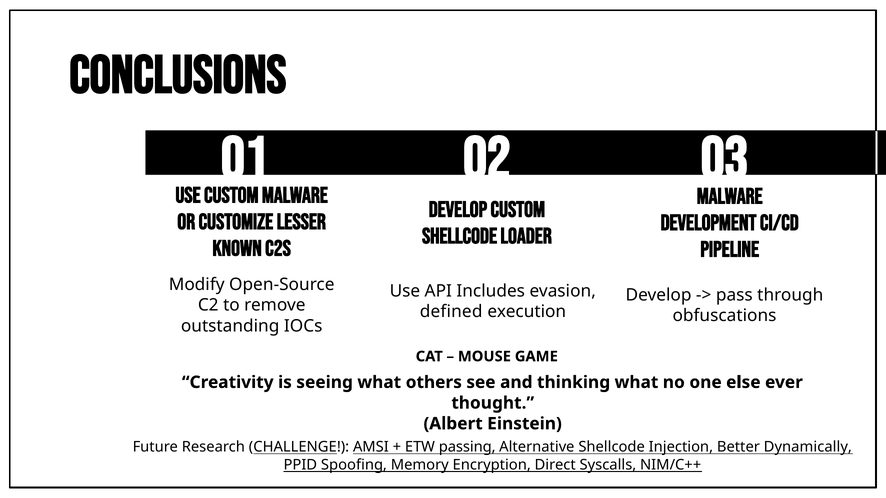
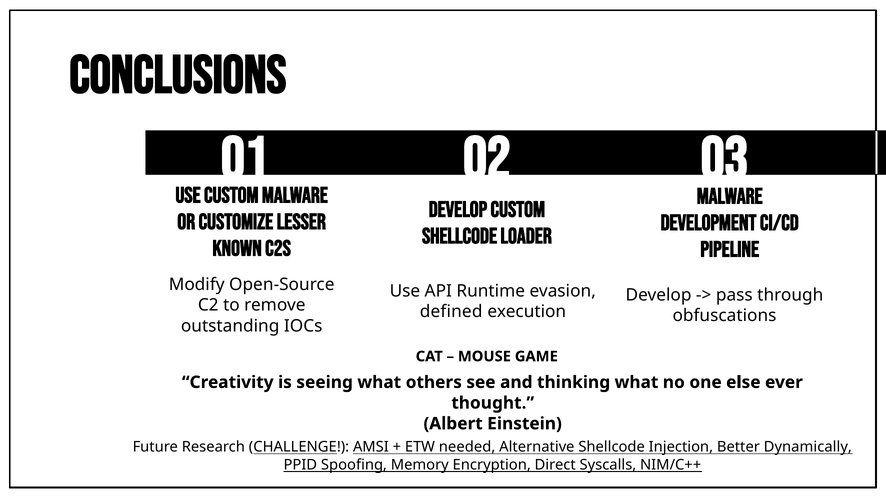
Includes: Includes -> Runtime
passing: passing -> needed
